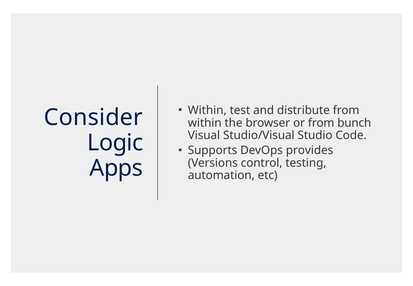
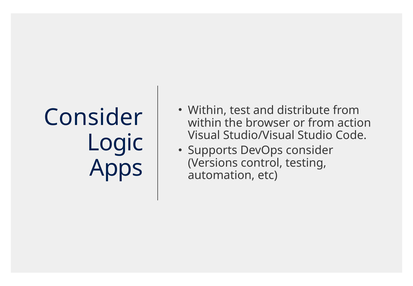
bunch: bunch -> action
DevOps provides: provides -> consider
